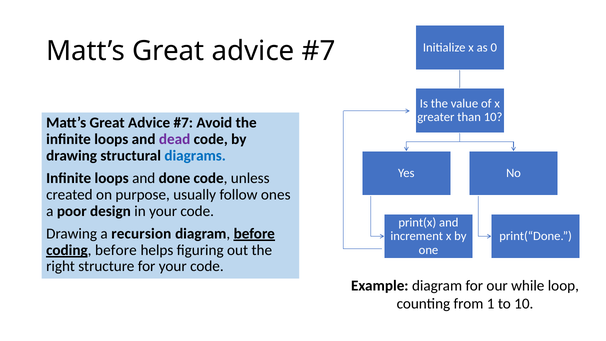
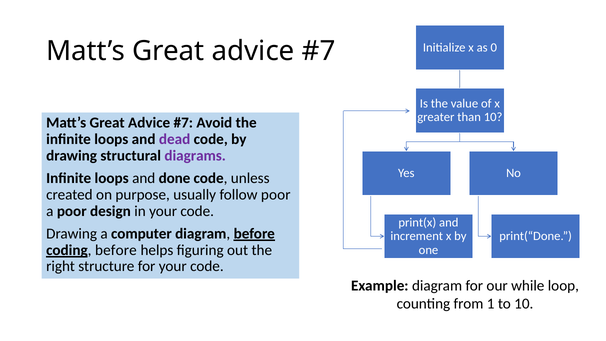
diagrams colour: blue -> purple
follow ones: ones -> poor
recursion: recursion -> computer
